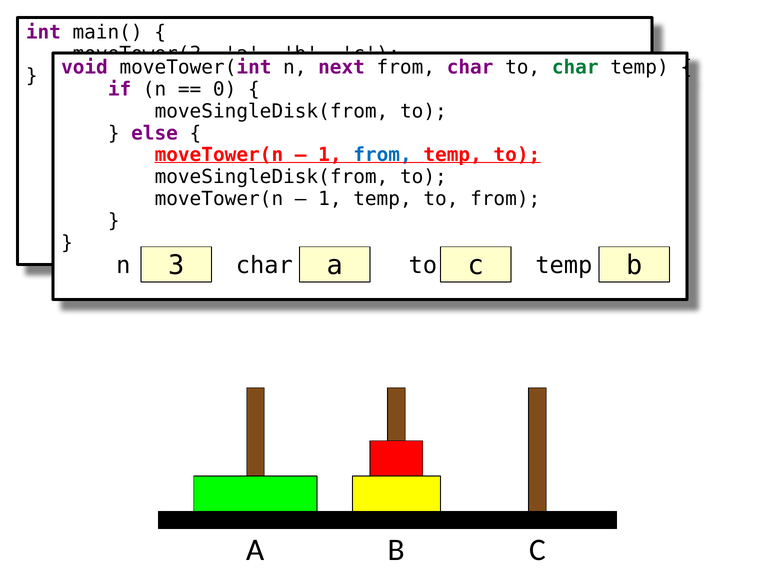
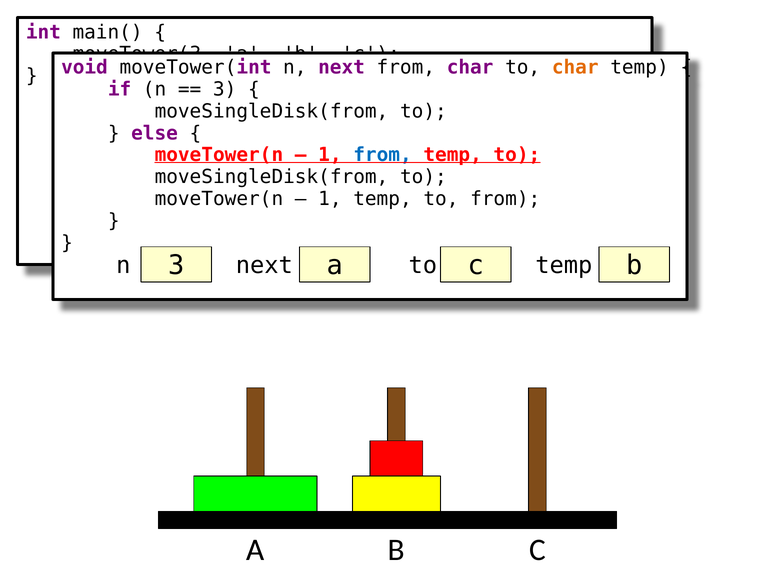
char at (575, 67) colour: green -> orange
0 at (225, 89): 0 -> 3
3 char: char -> next
